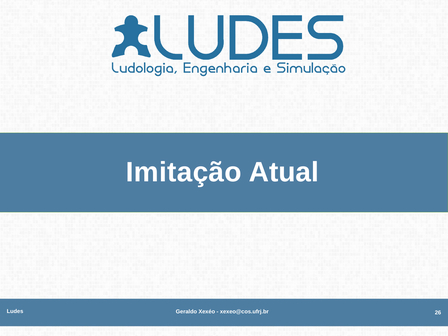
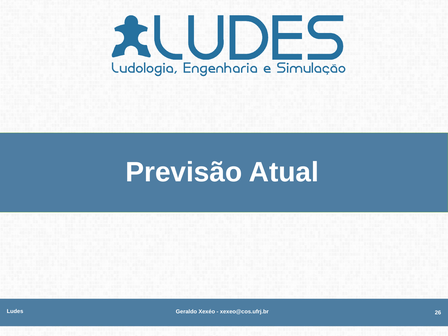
Imitação: Imitação -> Previsão
